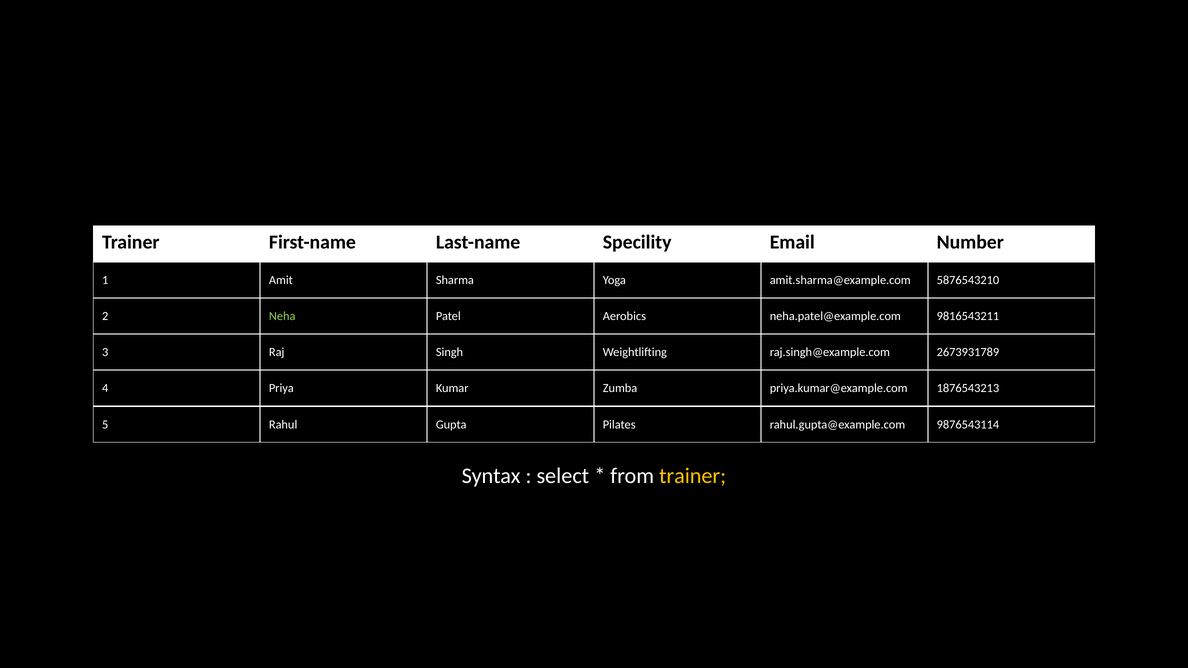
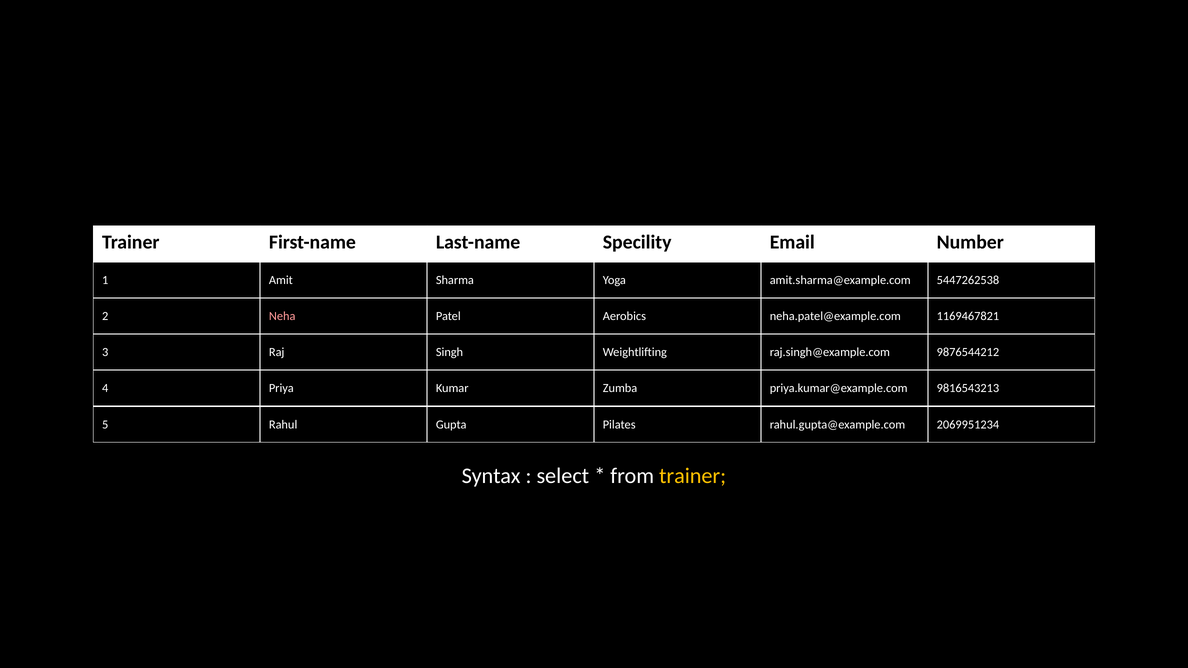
5876543210: 5876543210 -> 5447262538
Neha colour: light green -> pink
9816543211: 9816543211 -> 1169467821
2673931789: 2673931789 -> 9876544212
1876543213: 1876543213 -> 9816543213
9876543114: 9876543114 -> 2069951234
